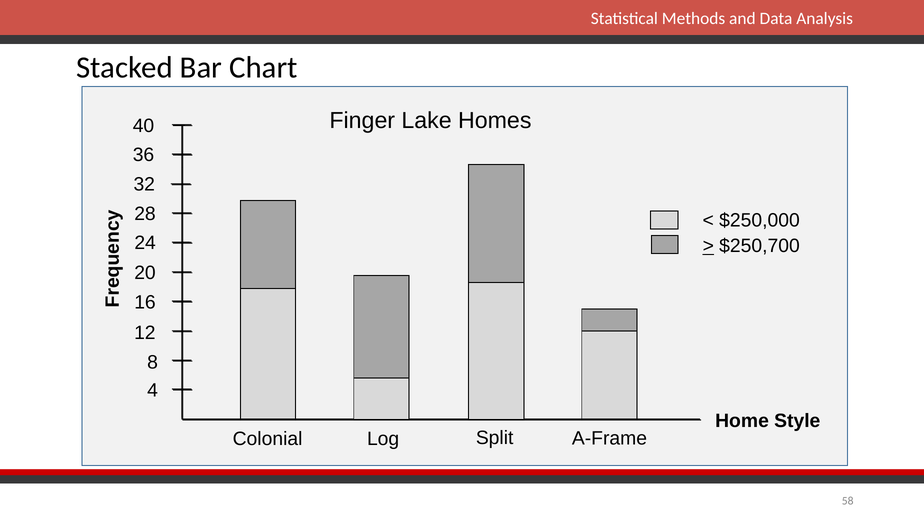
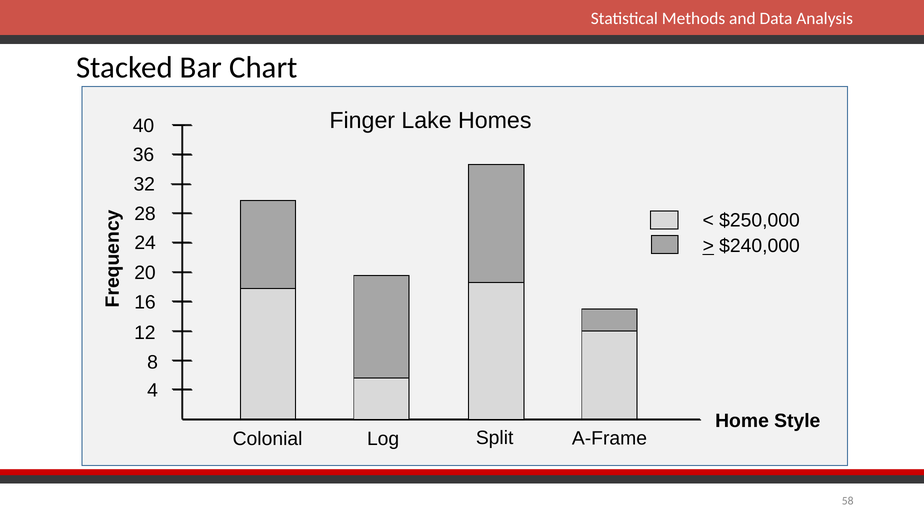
$250,700: $250,700 -> $240,000
